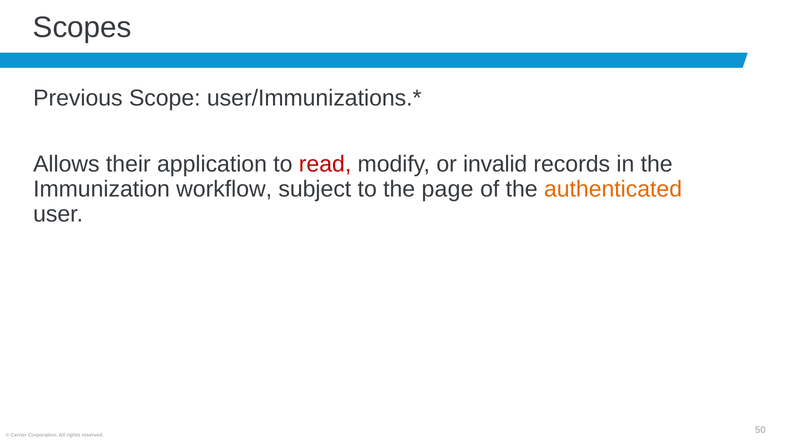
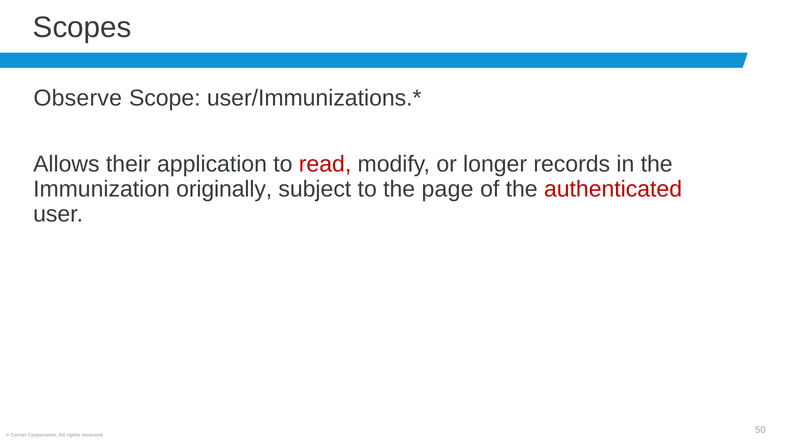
Previous: Previous -> Observe
invalid: invalid -> longer
workflow: workflow -> originally
authenticated colour: orange -> red
